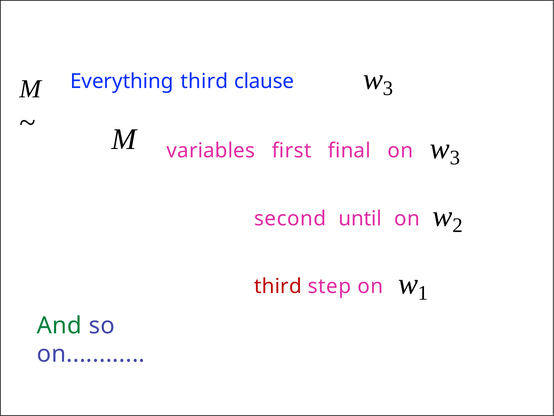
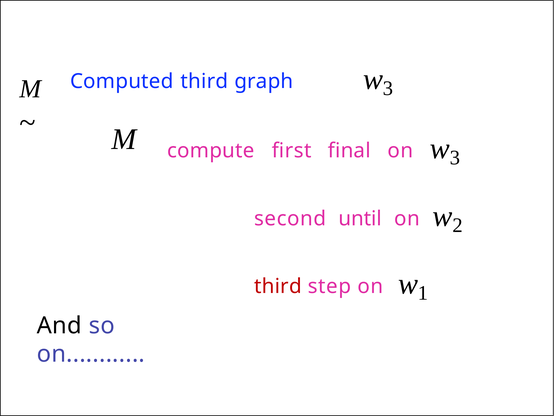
Everything: Everything -> Computed
clause: clause -> graph
variables: variables -> compute
And colour: green -> black
